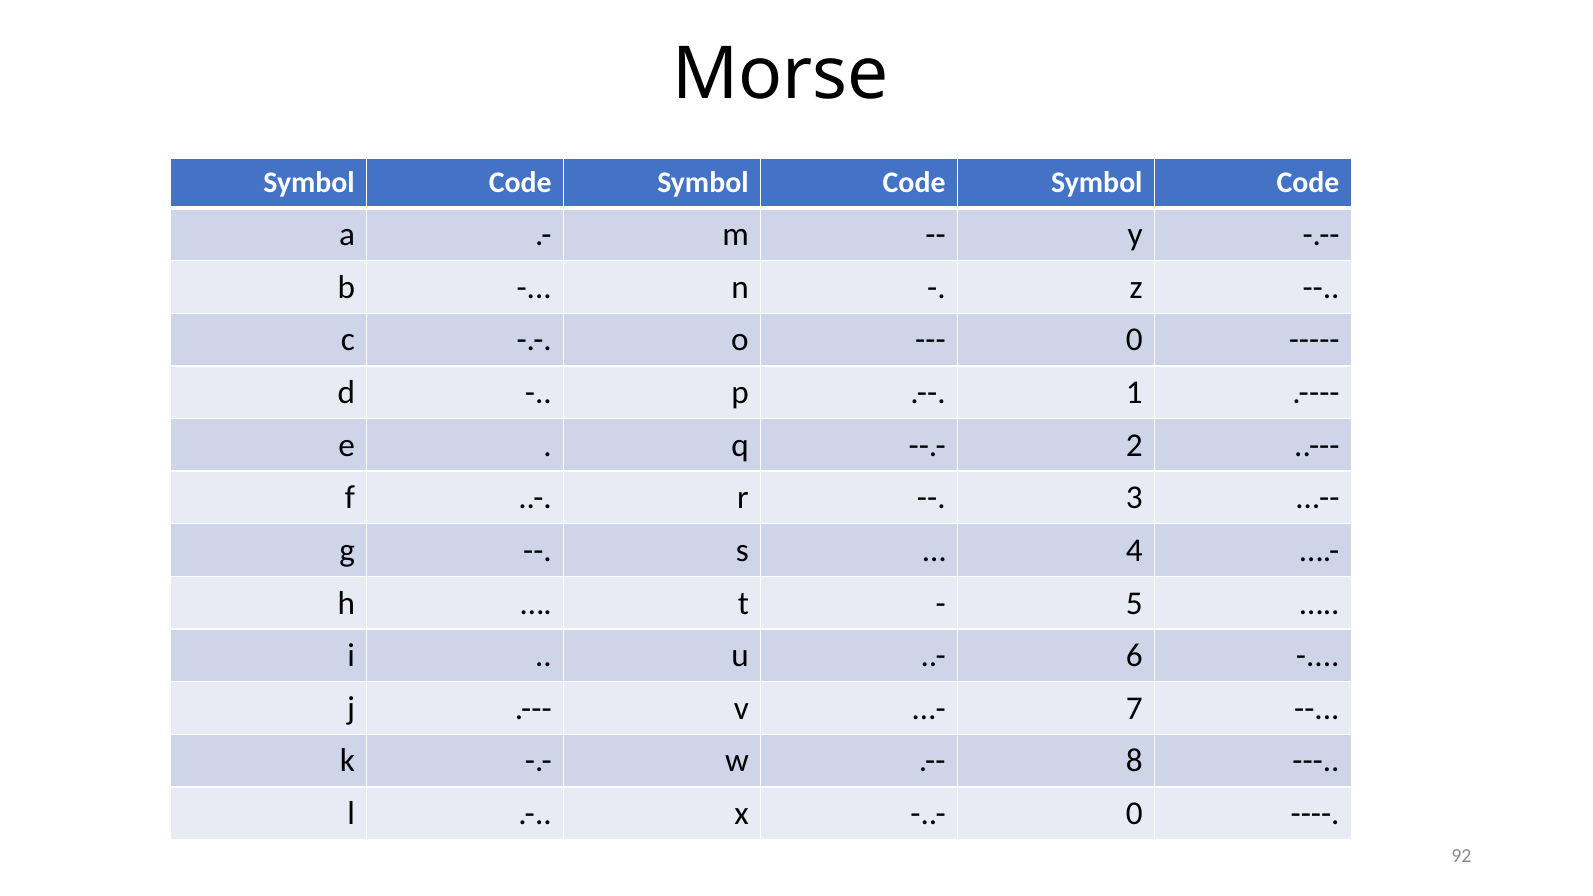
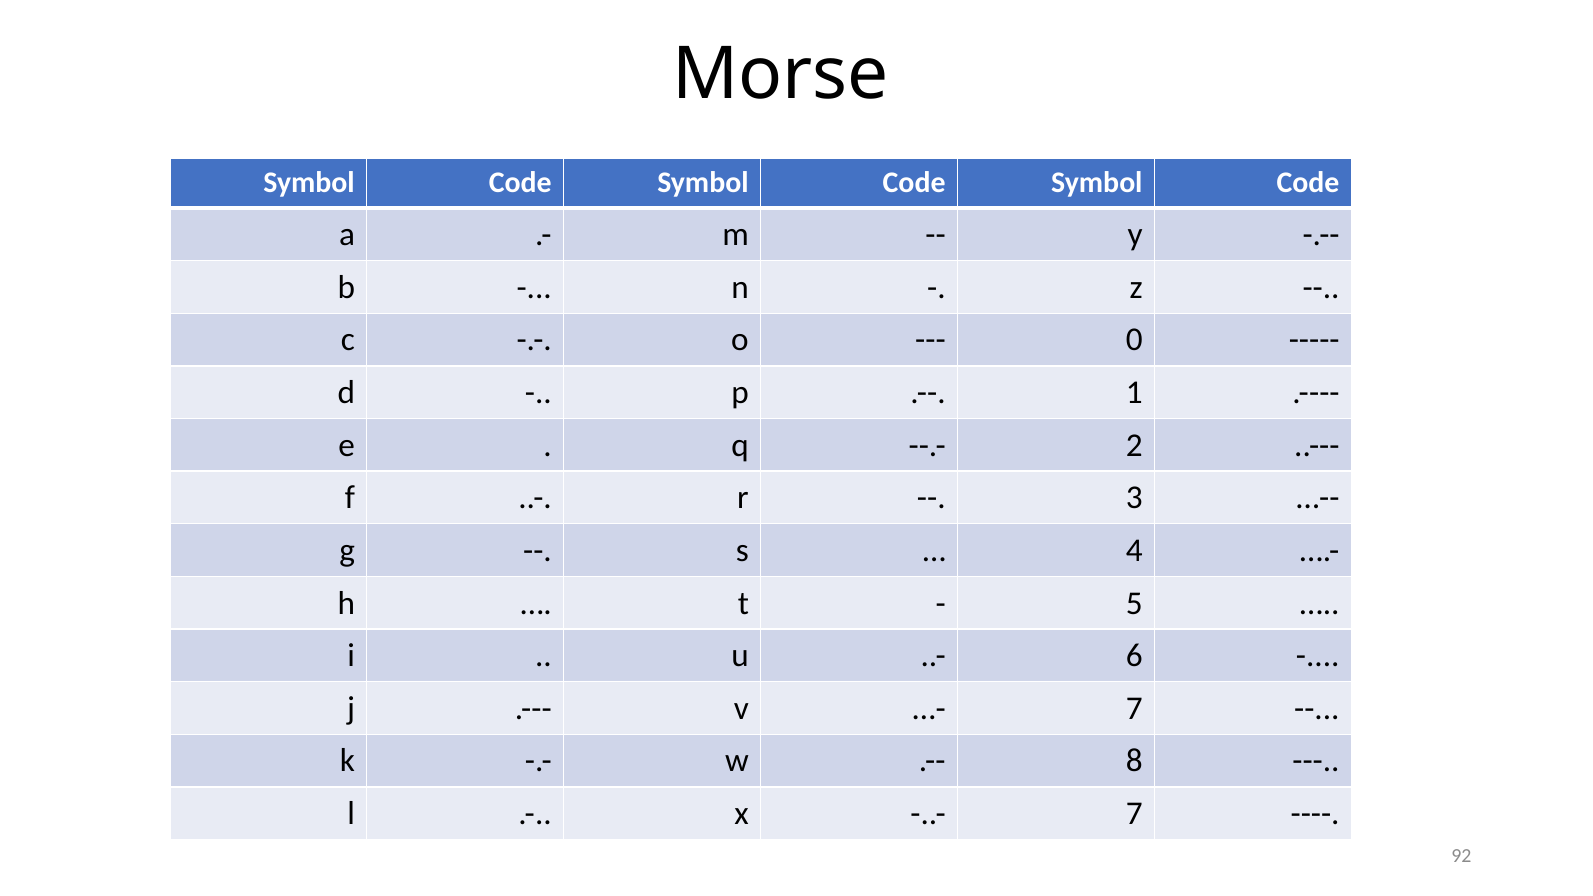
0 at (1134, 814): 0 -> 7
